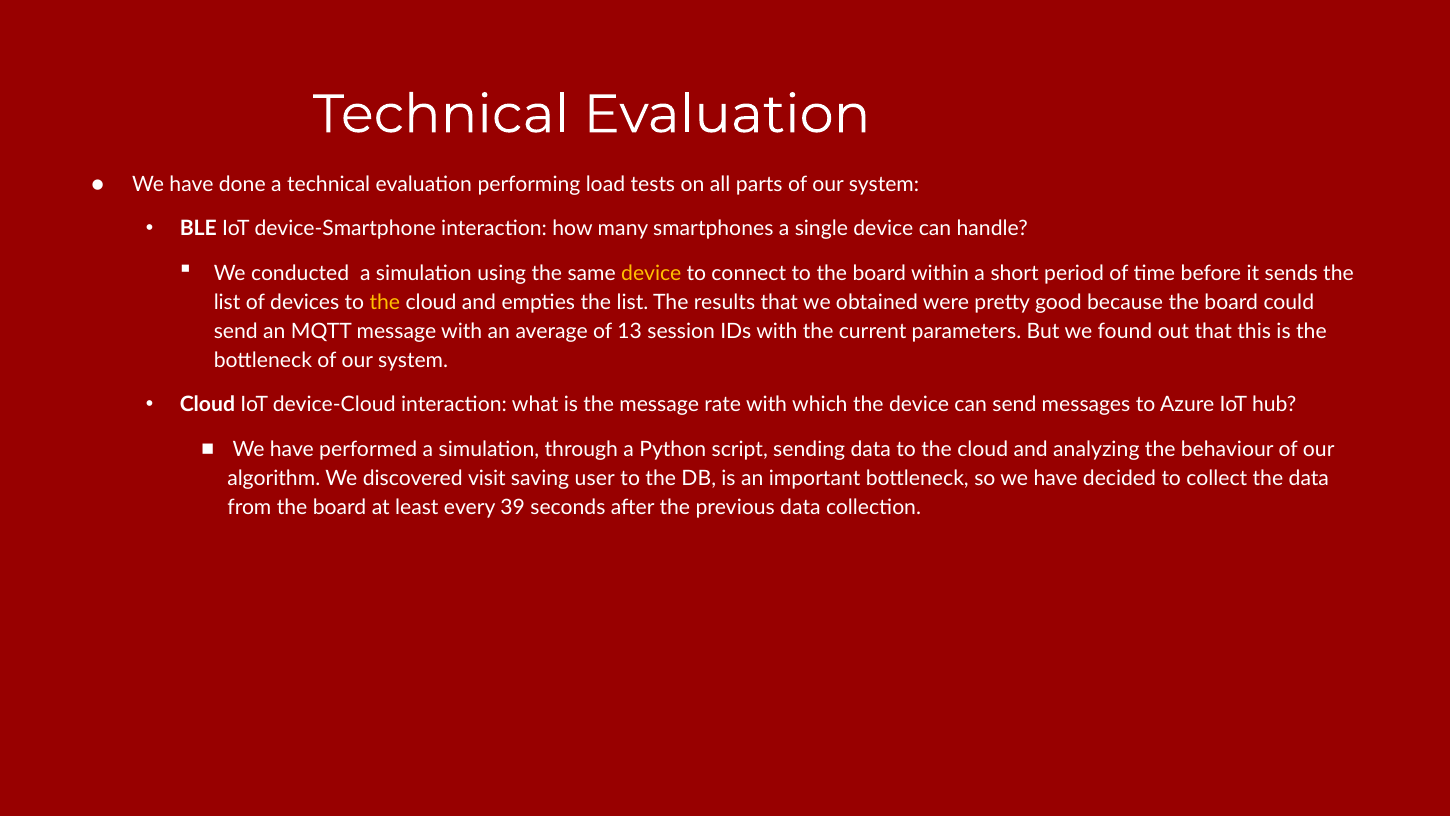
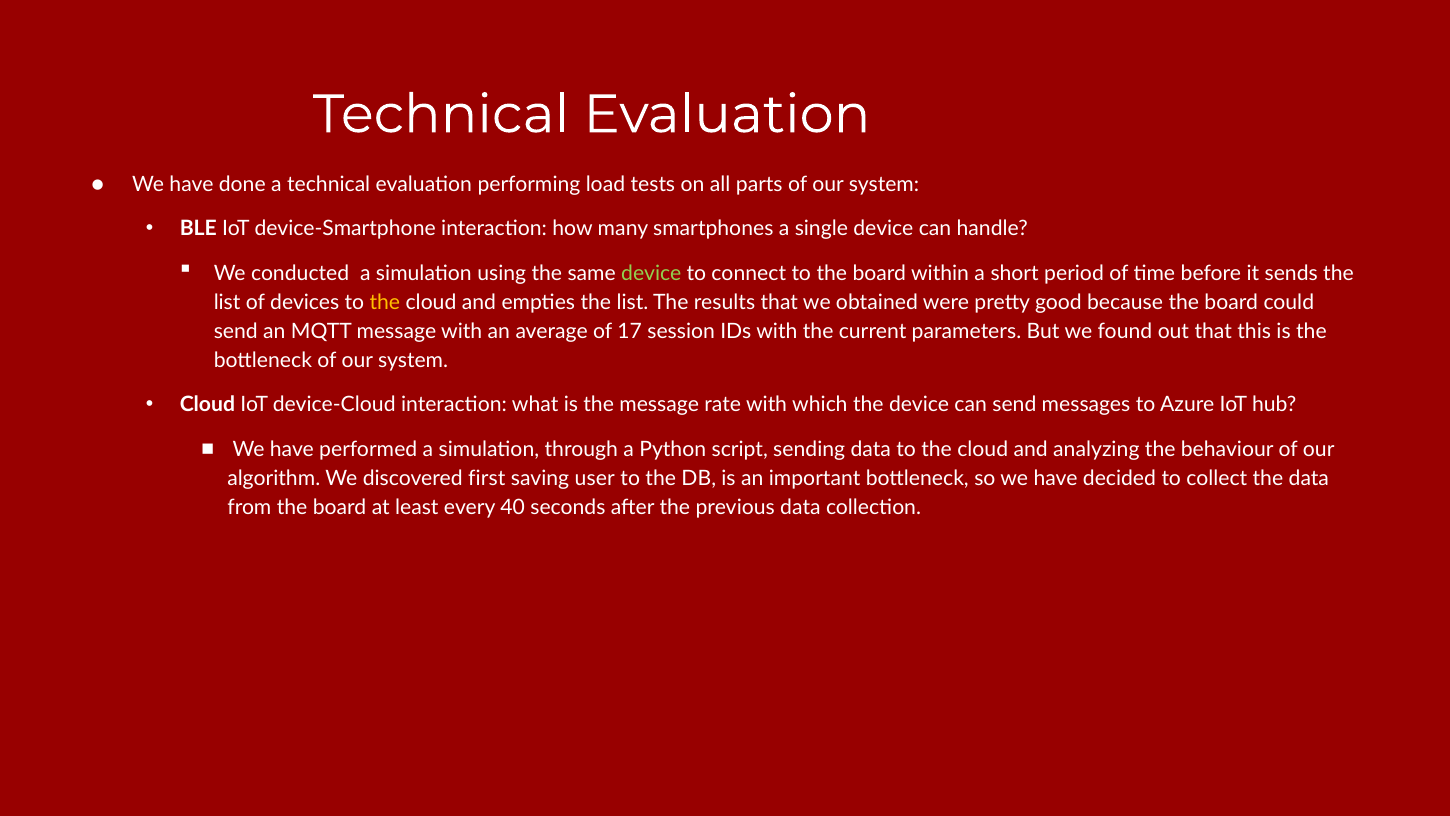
device at (651, 273) colour: yellow -> light green
13: 13 -> 17
visit: visit -> first
39: 39 -> 40
